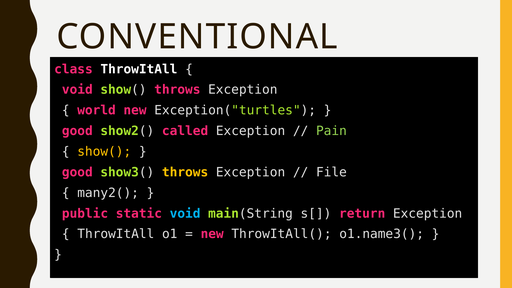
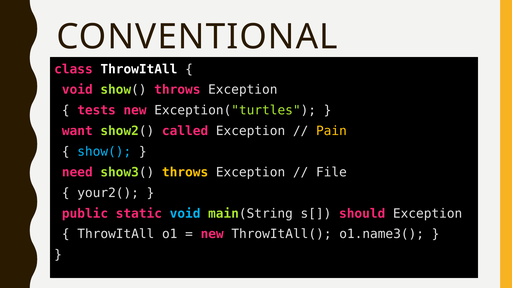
world: world -> tests
good at (77, 131): good -> want
Pain colour: light green -> yellow
show( at (104, 152) colour: yellow -> light blue
good at (77, 172): good -> need
many2(: many2( -> your2(
return: return -> should
